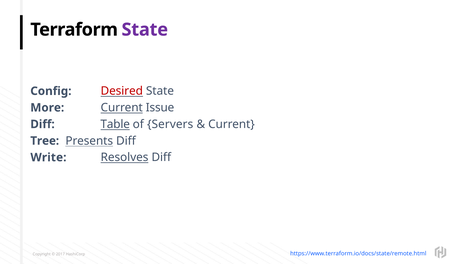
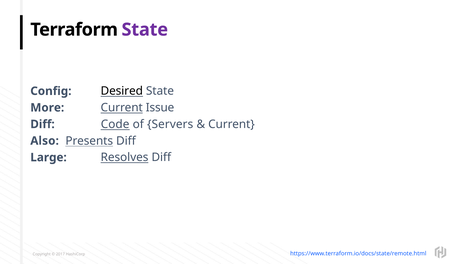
Desired colour: red -> black
Table: Table -> Code
Tree: Tree -> Also
Write: Write -> Large
